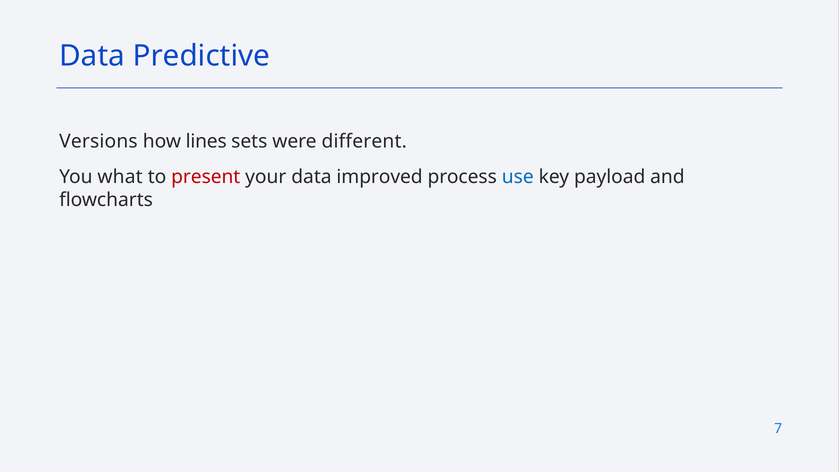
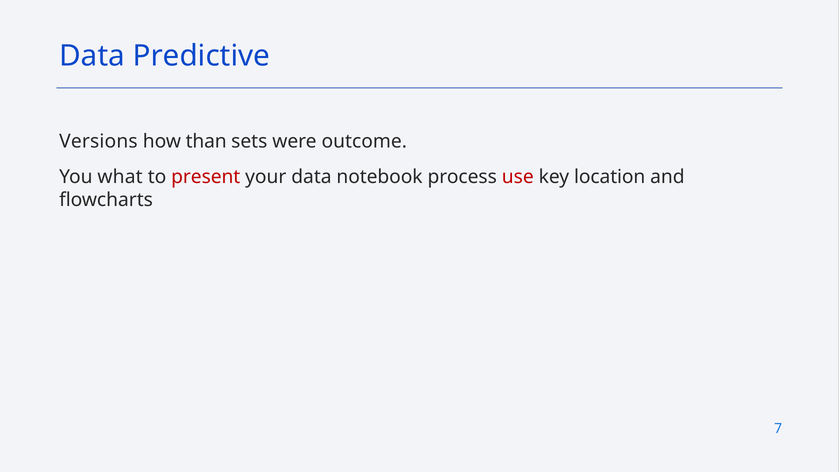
lines: lines -> than
different: different -> outcome
improved: improved -> notebook
use colour: blue -> red
payload: payload -> location
